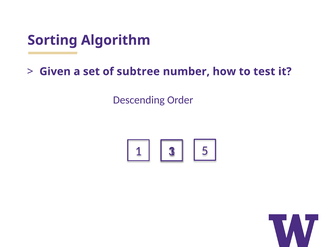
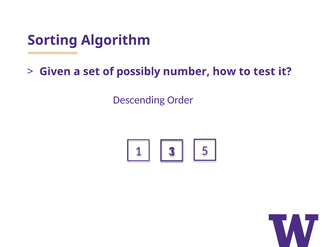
subtree: subtree -> possibly
